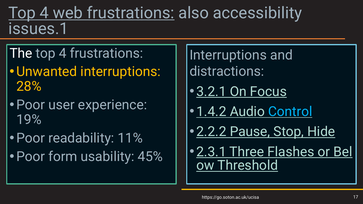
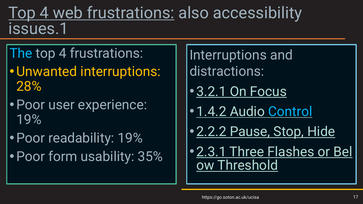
The colour: white -> light blue
readability 11%: 11% -> 19%
45%: 45% -> 35%
